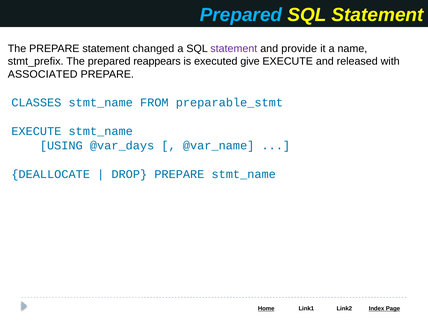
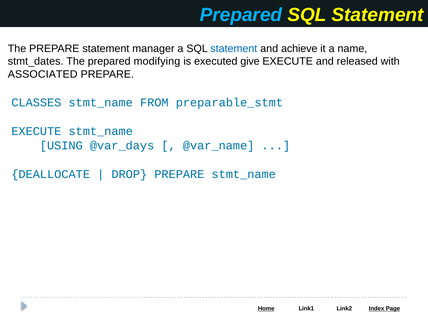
changed: changed -> manager
statement at (234, 48) colour: purple -> blue
provide: provide -> achieve
stmt_prefix: stmt_prefix -> stmt_dates
reappears: reappears -> modifying
